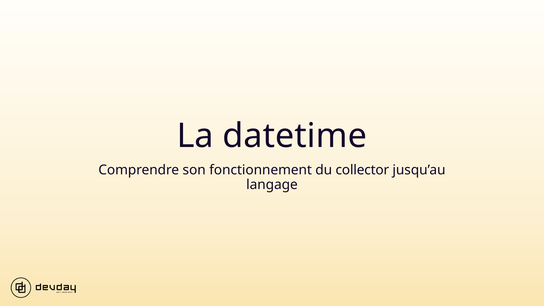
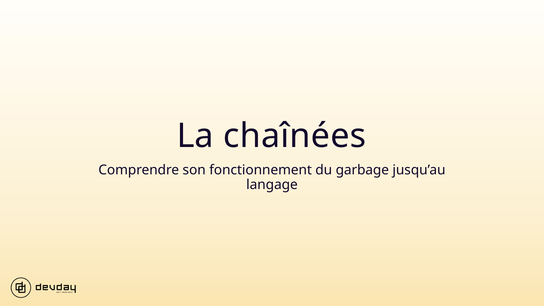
datetime: datetime -> chaînées
collector: collector -> garbage
